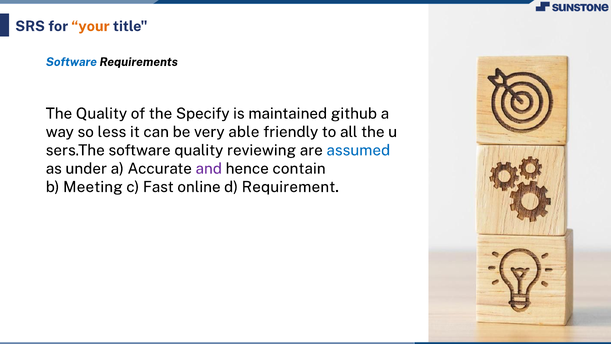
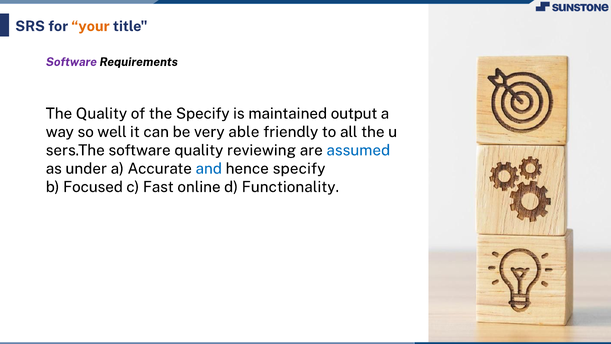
Software at (71, 62) colour: blue -> purple
github: github -> output
less: less -> well
and colour: purple -> blue
hence contain: contain -> specify
Meeting: Meeting -> Focused
Requirement: Requirement -> Functionality
